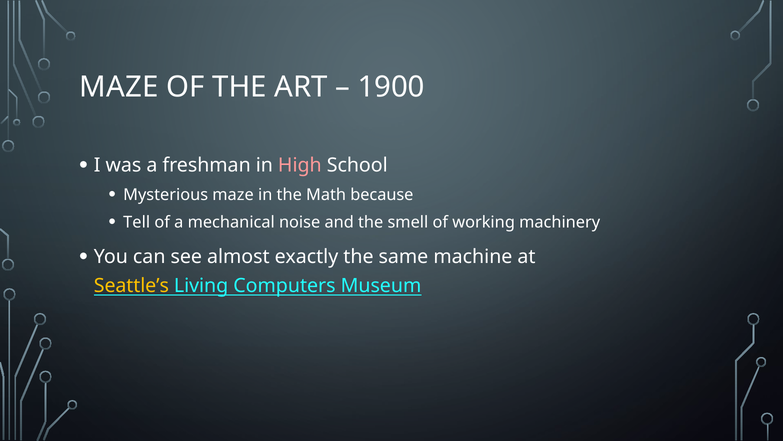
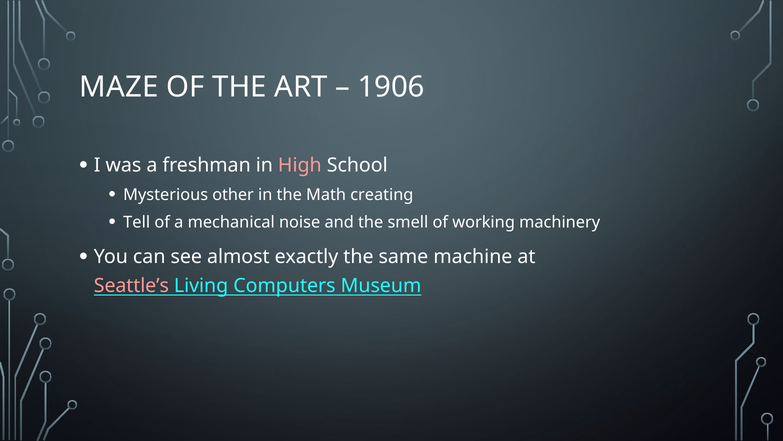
1900: 1900 -> 1906
Mysterious maze: maze -> other
because: because -> creating
Seattle’s colour: yellow -> pink
